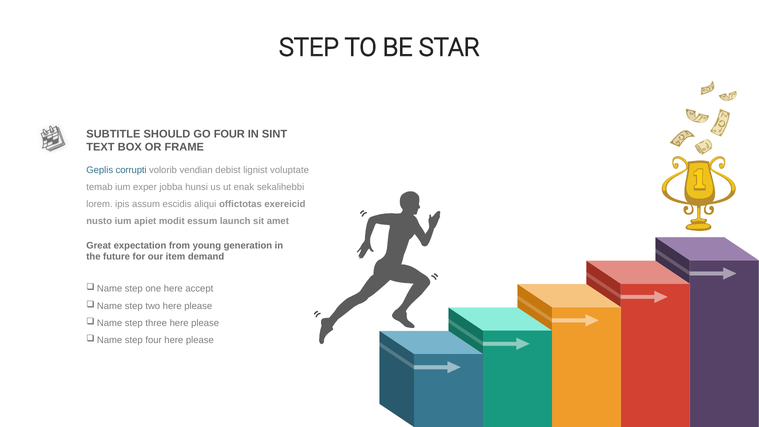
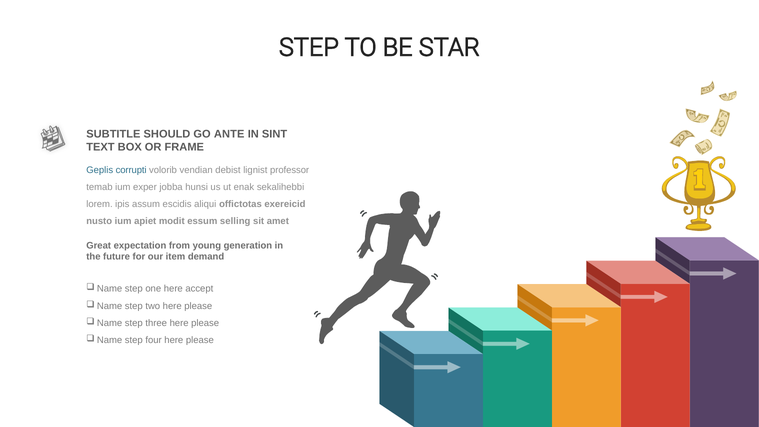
GO FOUR: FOUR -> ANTE
voluptate: voluptate -> professor
launch: launch -> selling
